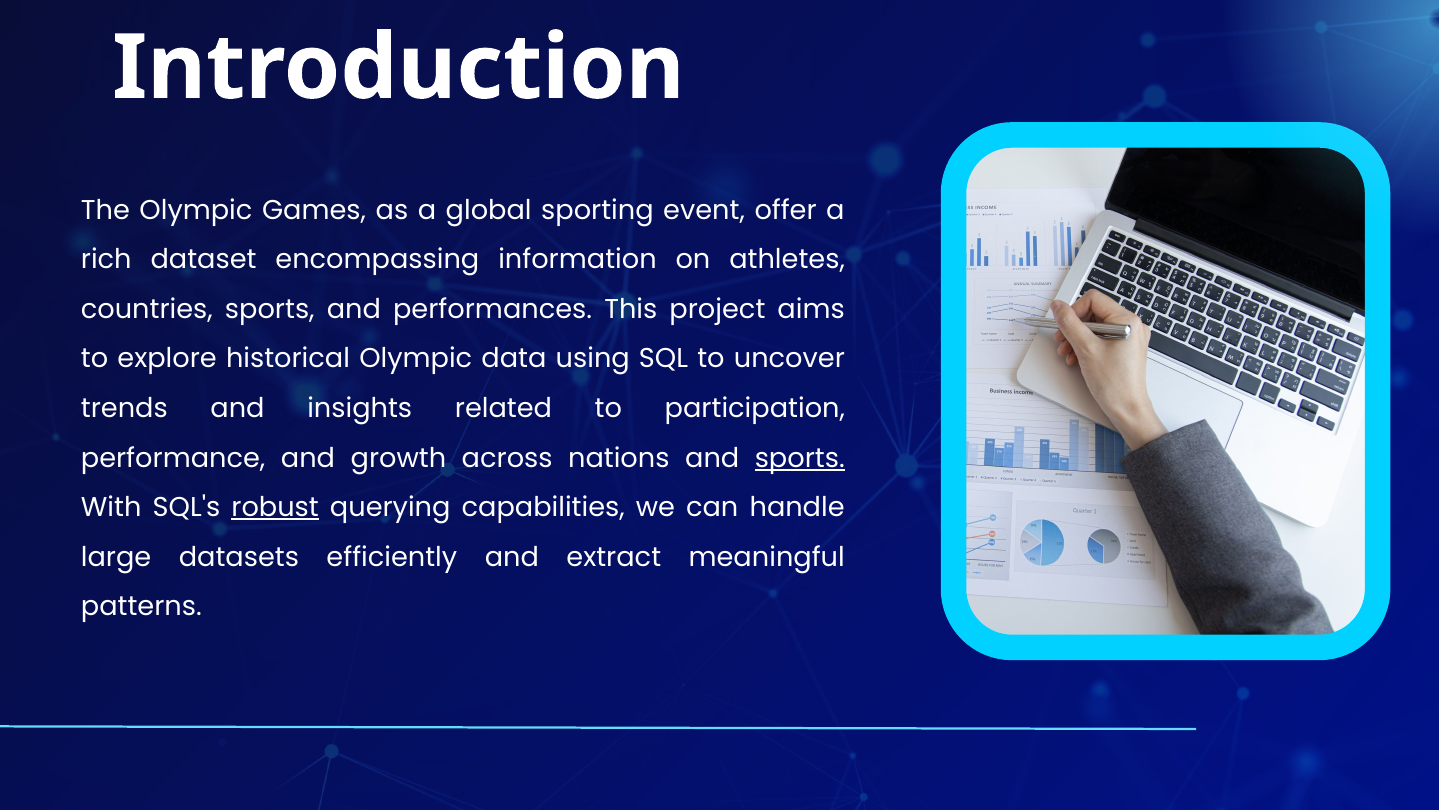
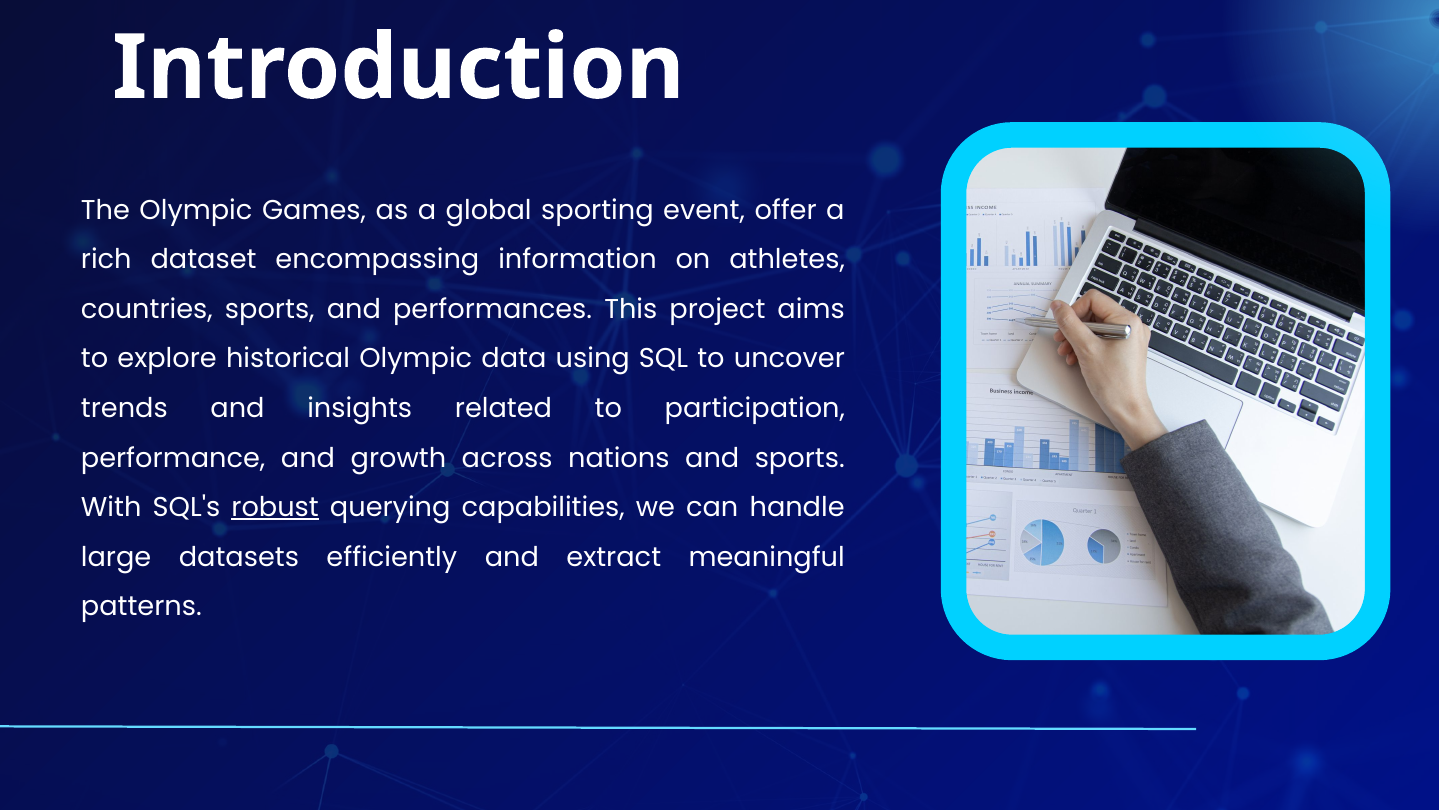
sports at (800, 458) underline: present -> none
